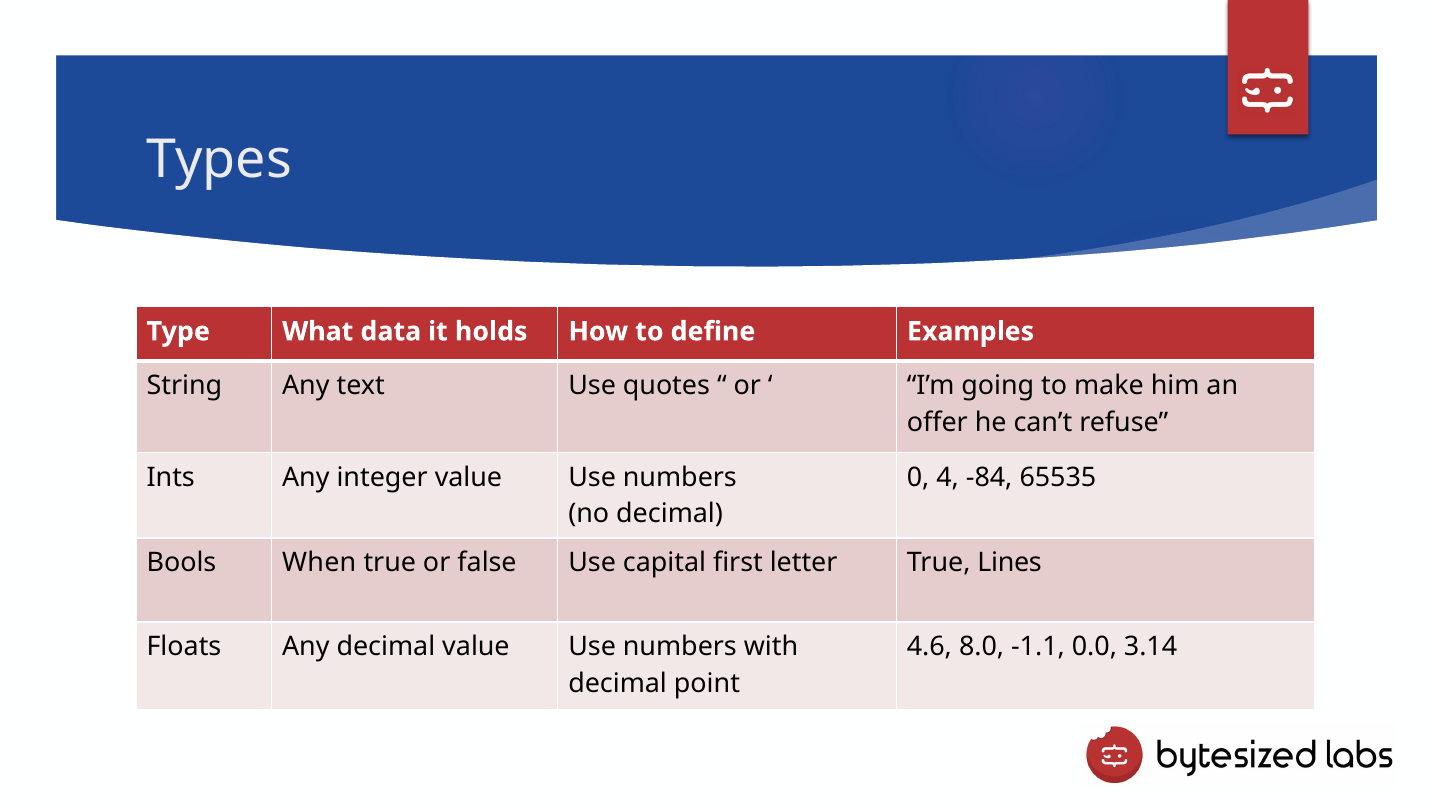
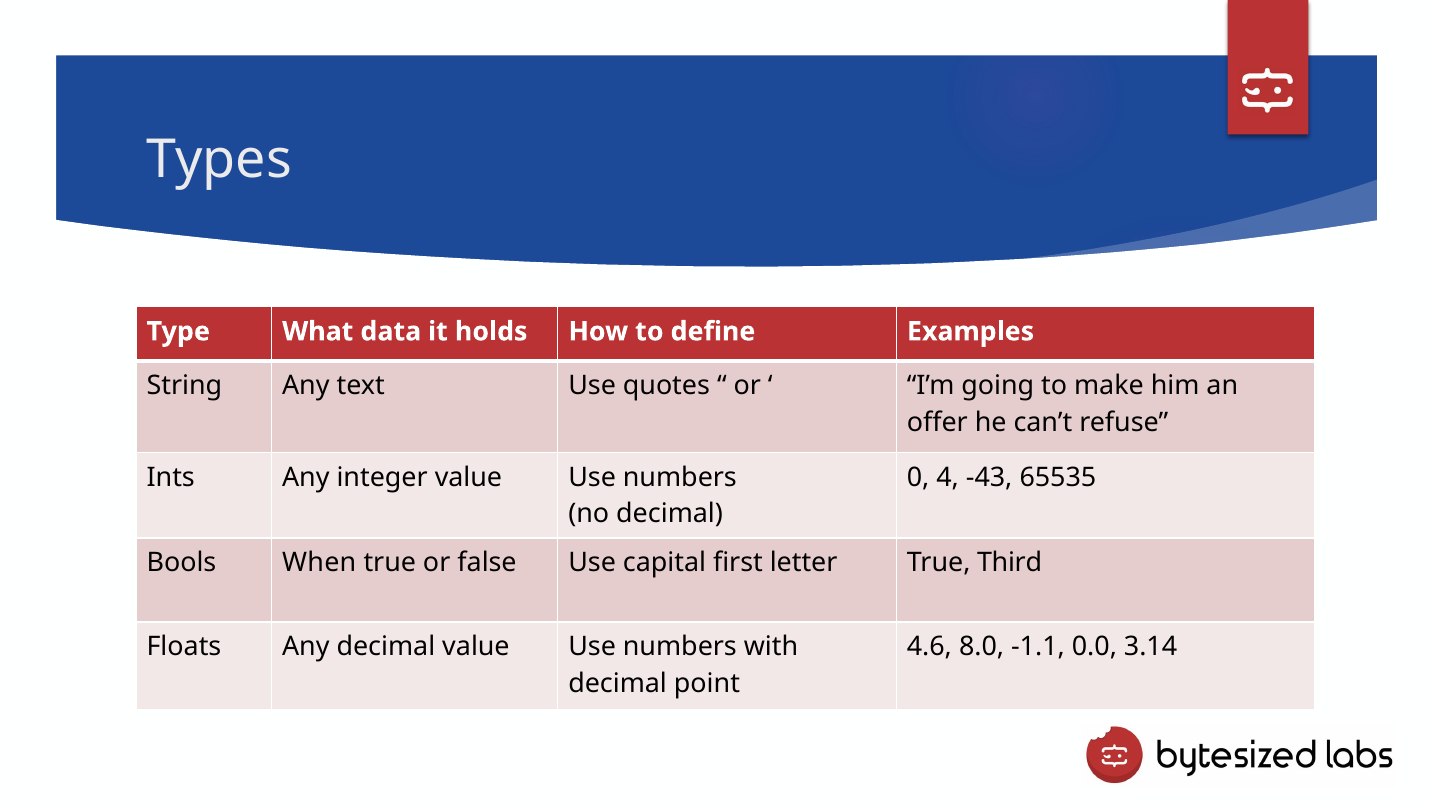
-84: -84 -> -43
Lines: Lines -> Third
